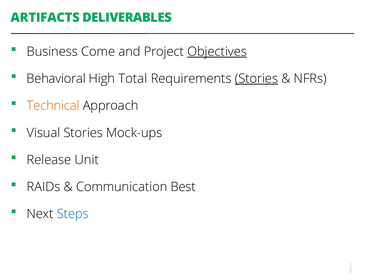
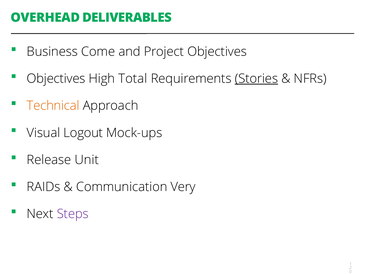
ARTIFACTS: ARTIFACTS -> OVERHEAD
Objectives at (217, 52) underline: present -> none
Behavioral at (56, 79): Behavioral -> Objectives
Visual Stories: Stories -> Logout
Best: Best -> Very
Steps colour: blue -> purple
